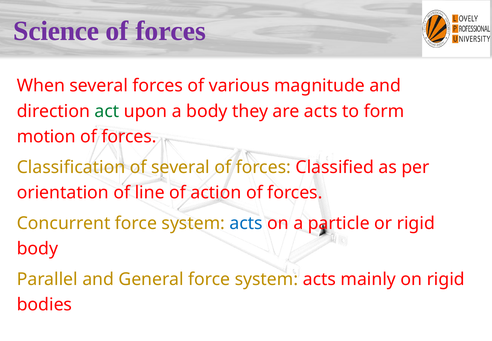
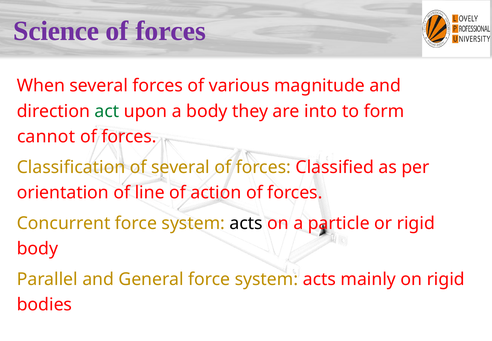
are acts: acts -> into
motion: motion -> cannot
acts at (246, 223) colour: blue -> black
